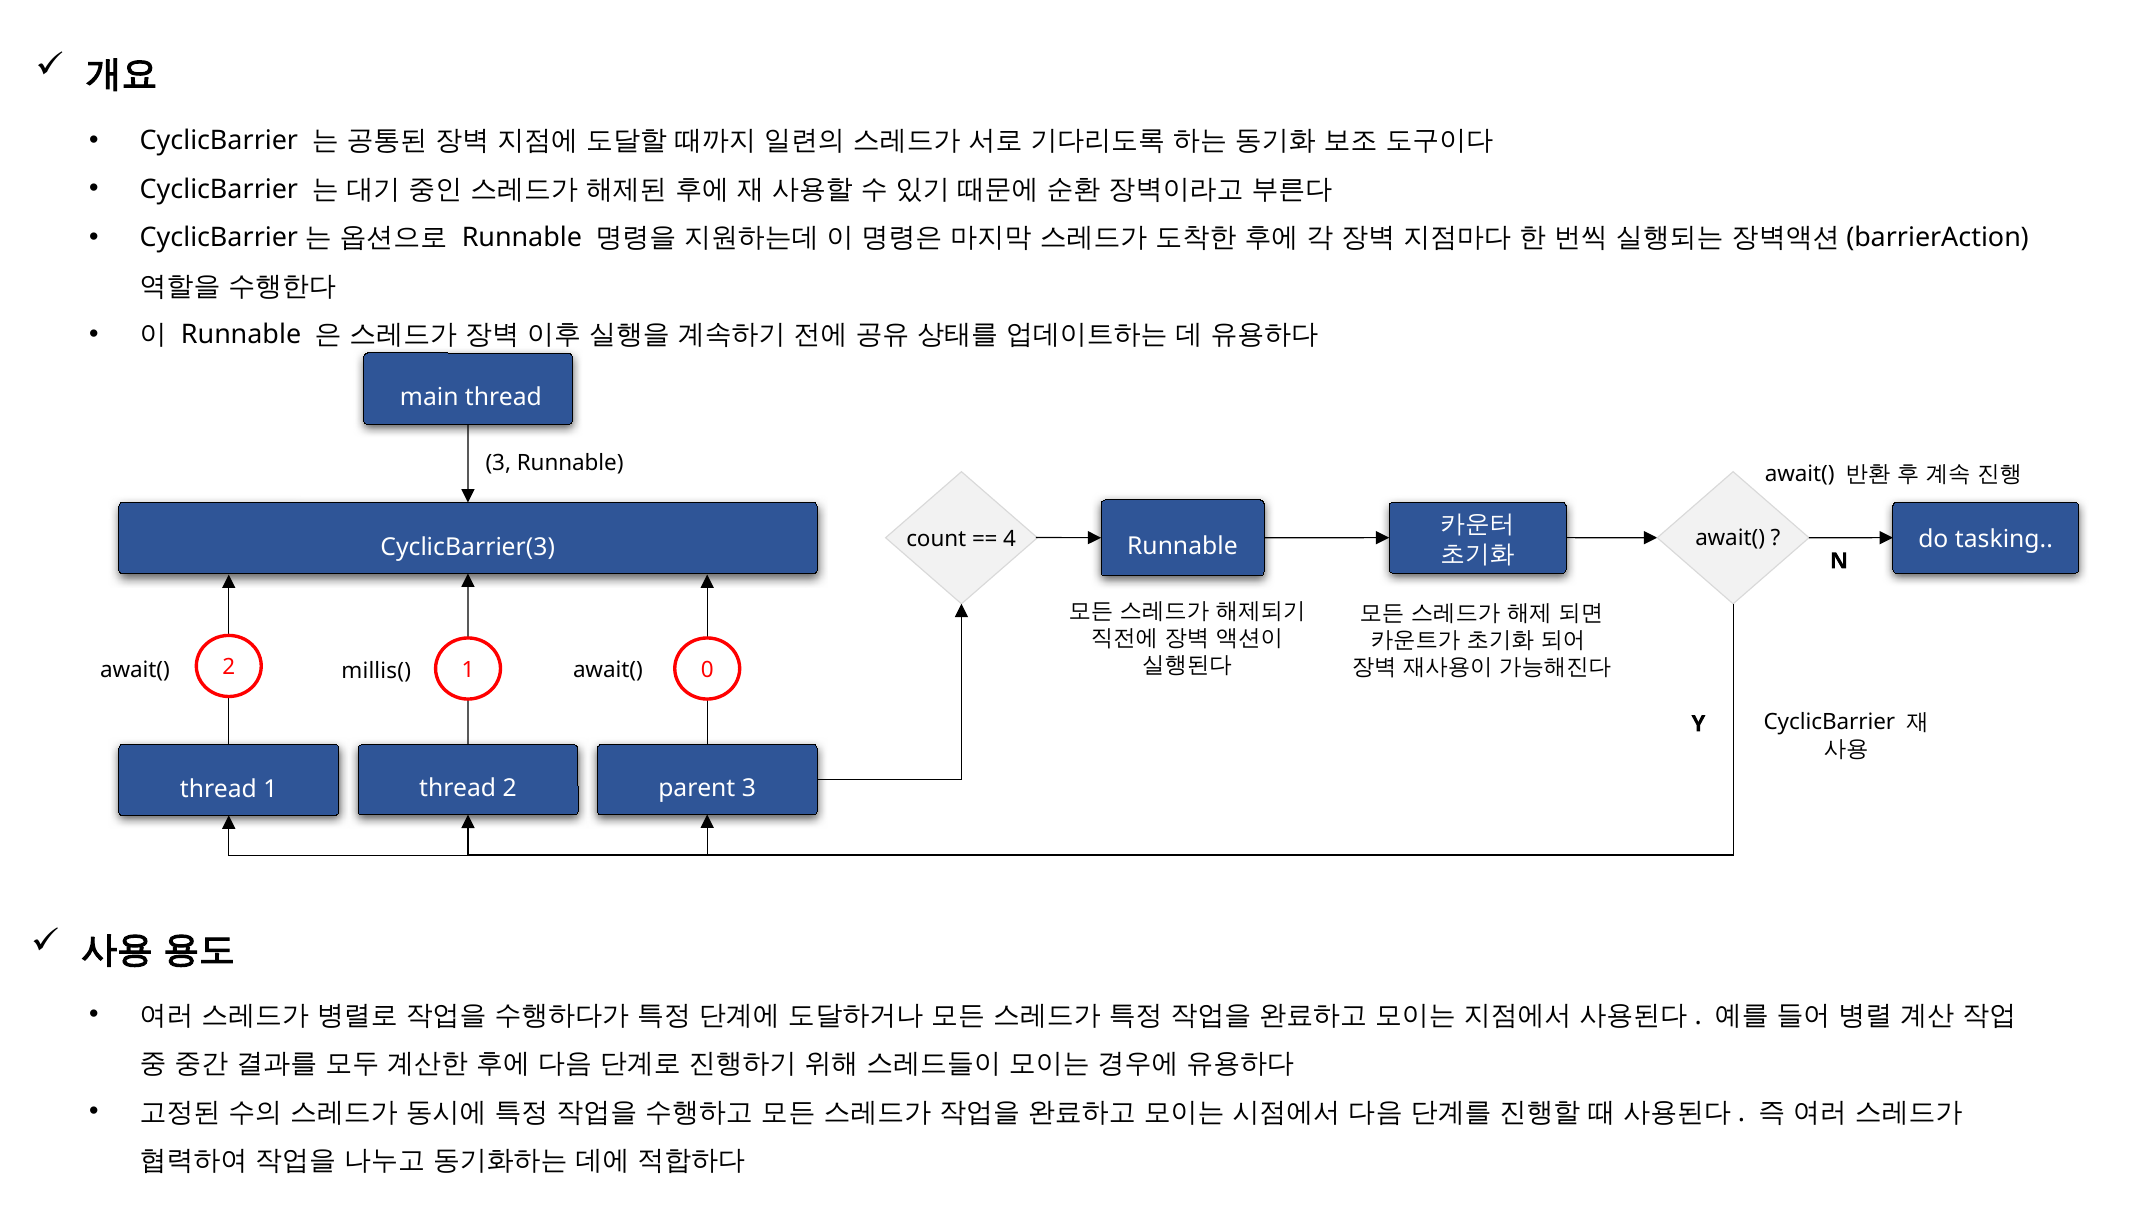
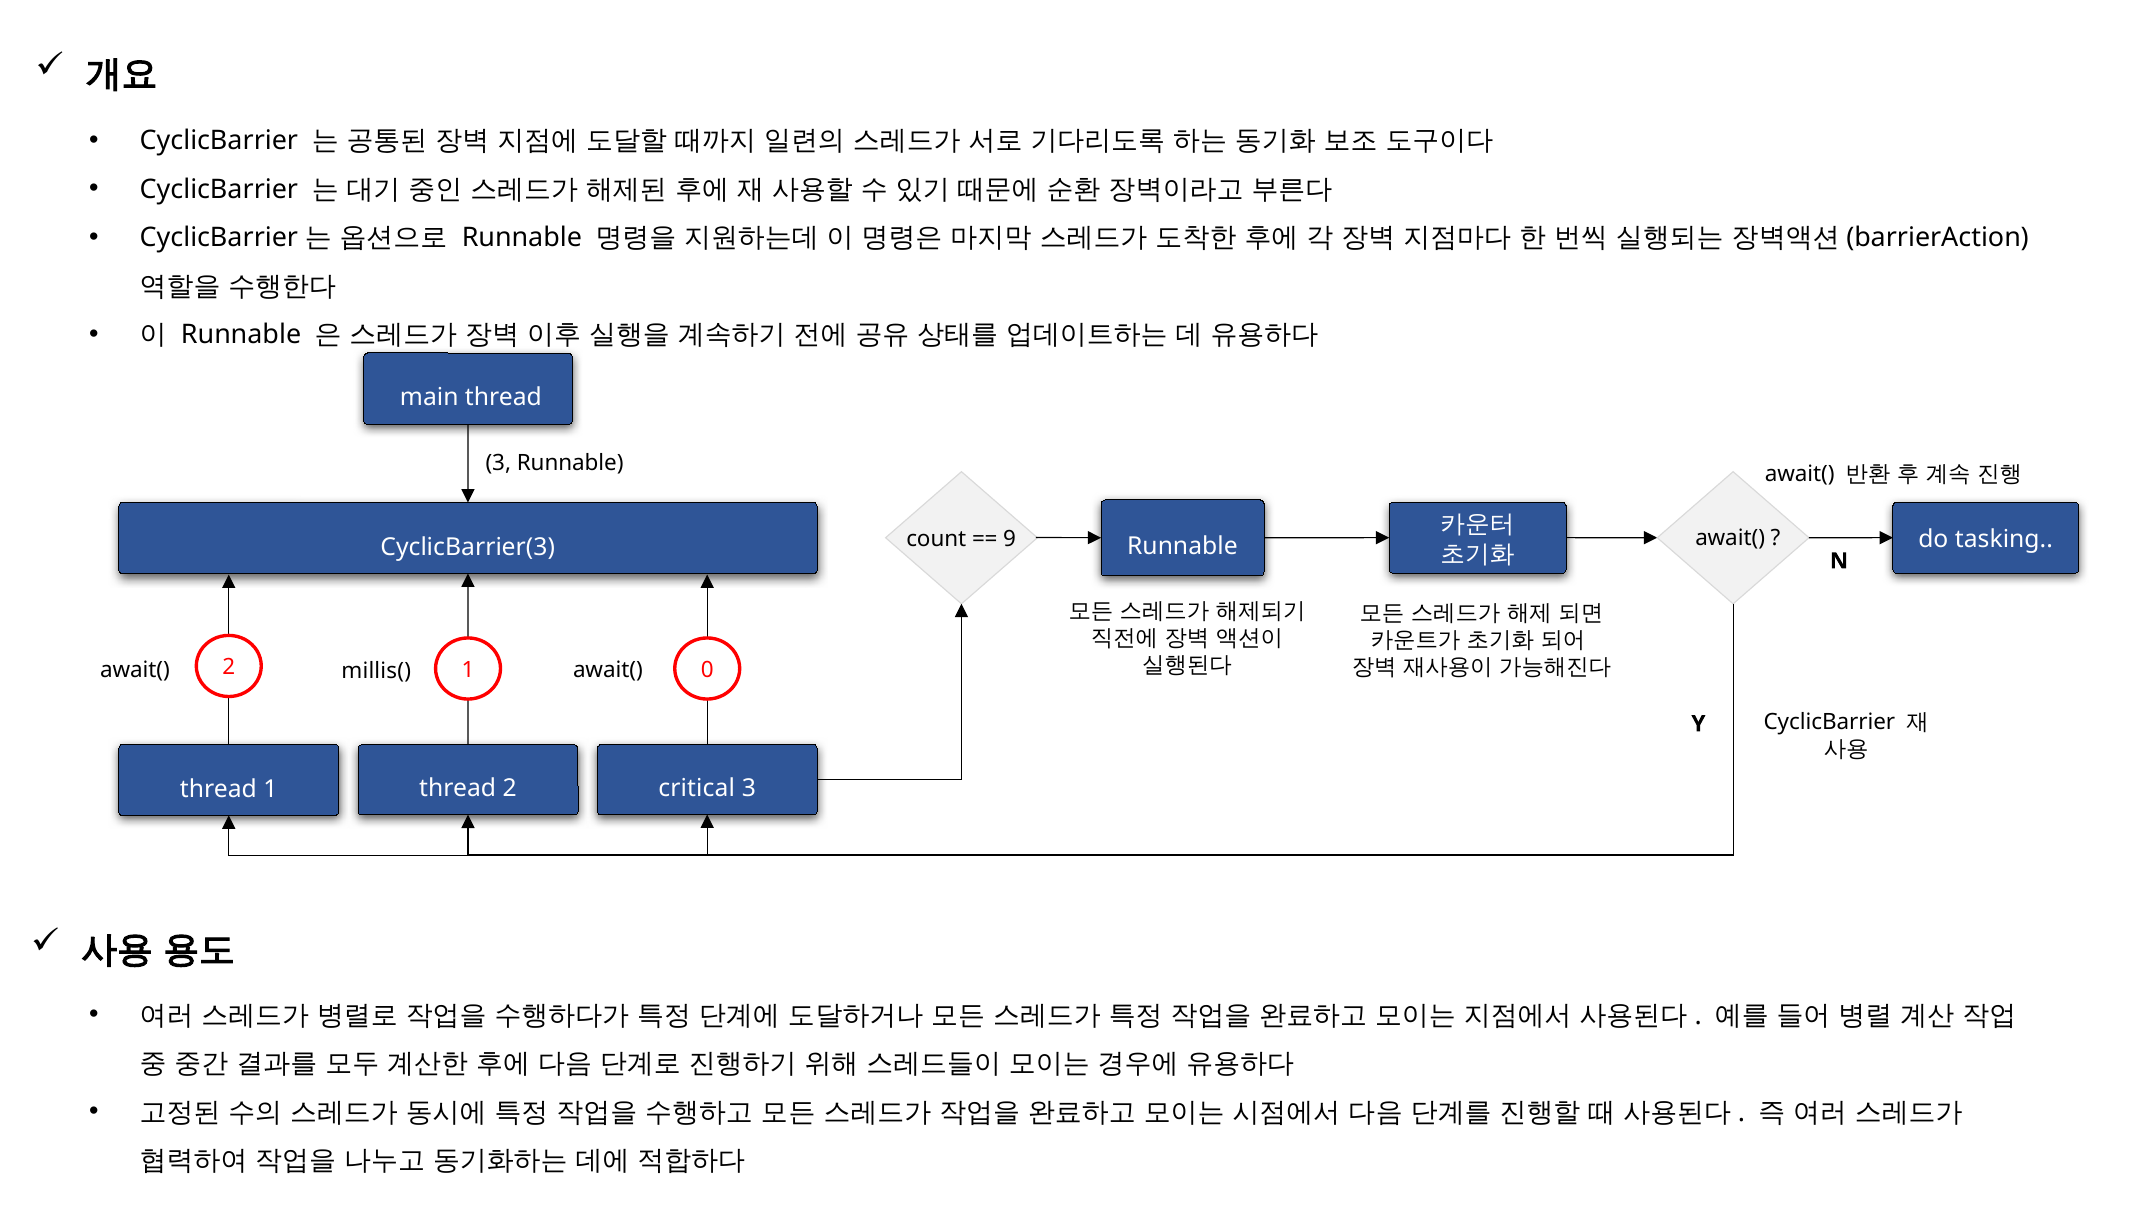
4: 4 -> 9
parent: parent -> critical
